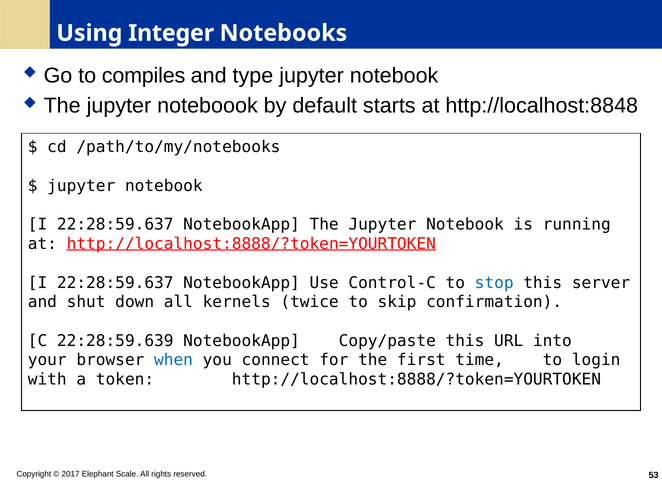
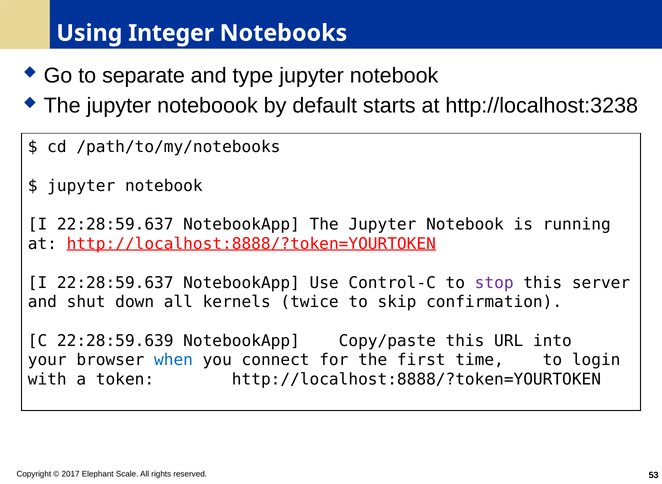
compiles: compiles -> separate
http://localhost:8848: http://localhost:8848 -> http://localhost:3238
stop colour: blue -> purple
